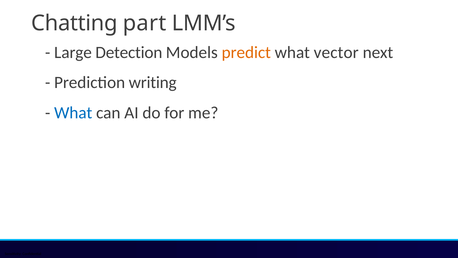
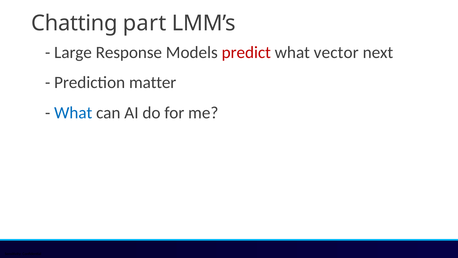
Detection: Detection -> Response
predict colour: orange -> red
writing: writing -> matter
